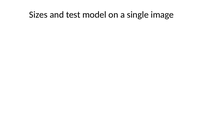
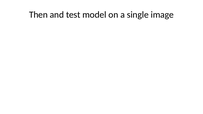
Sizes: Sizes -> Then
